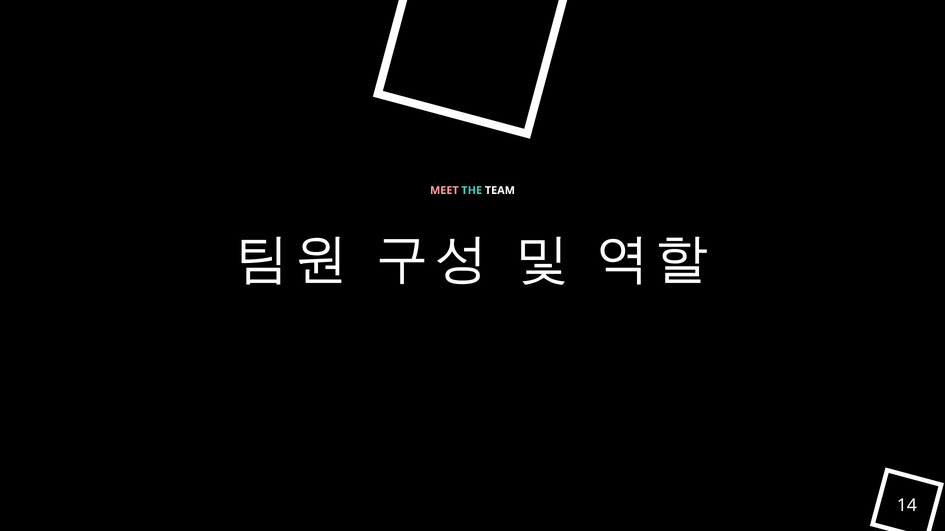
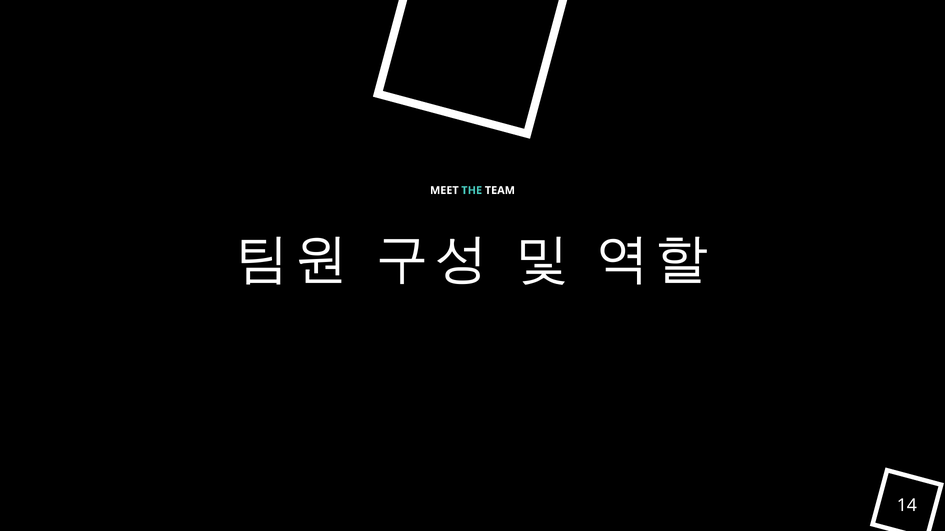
MEET colour: pink -> white
